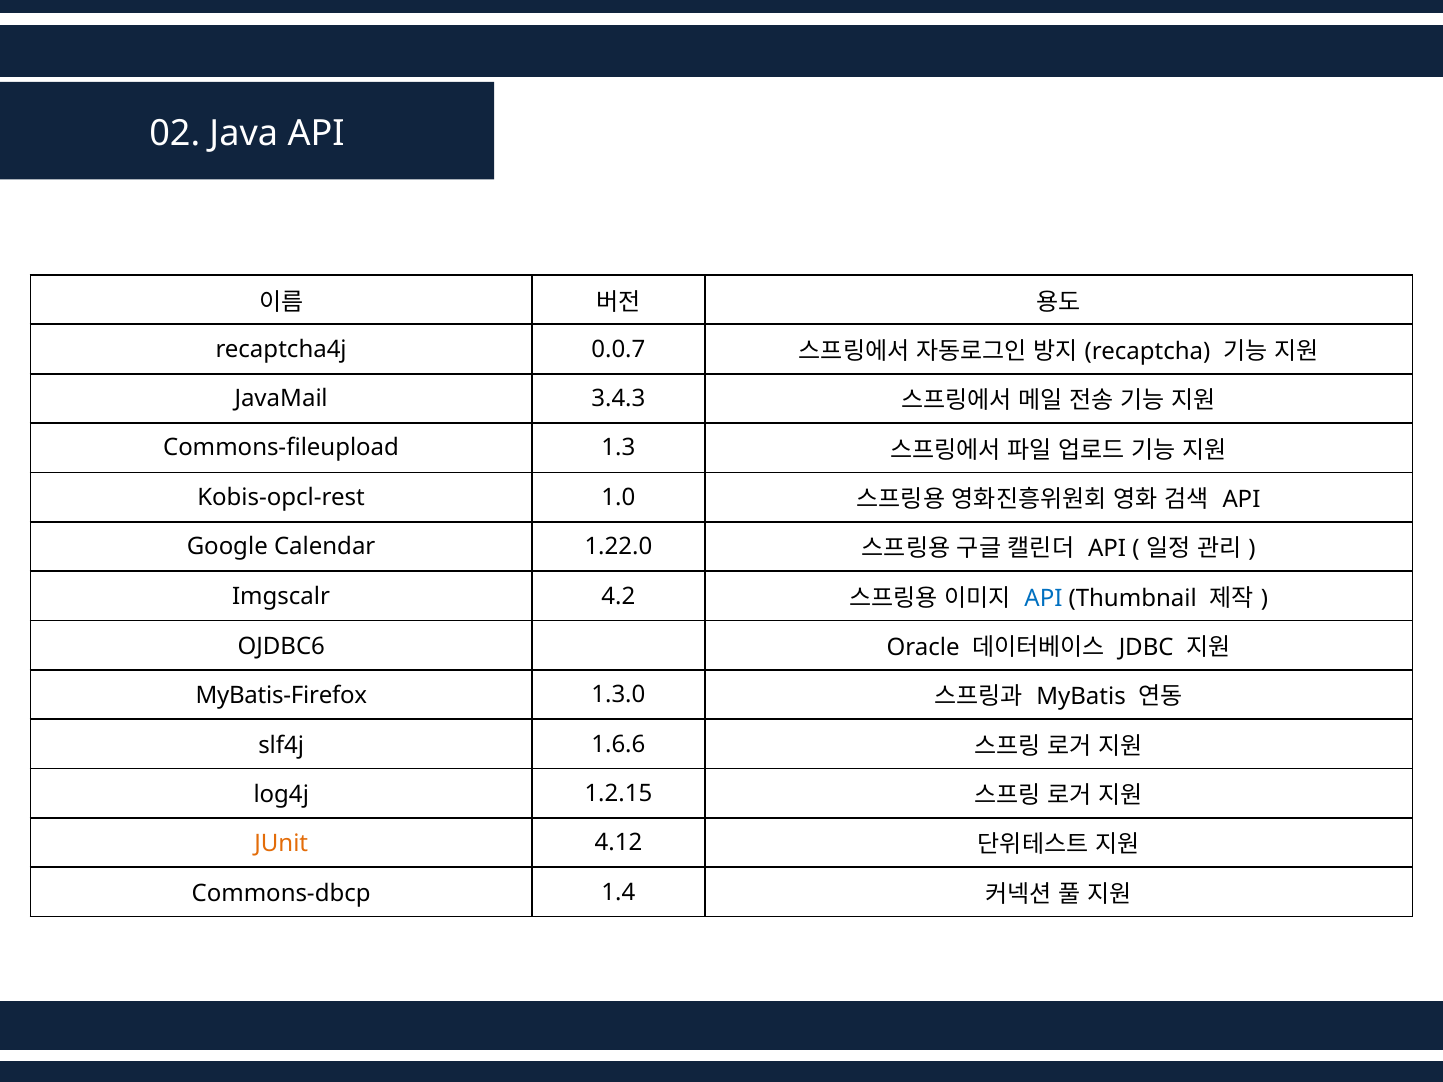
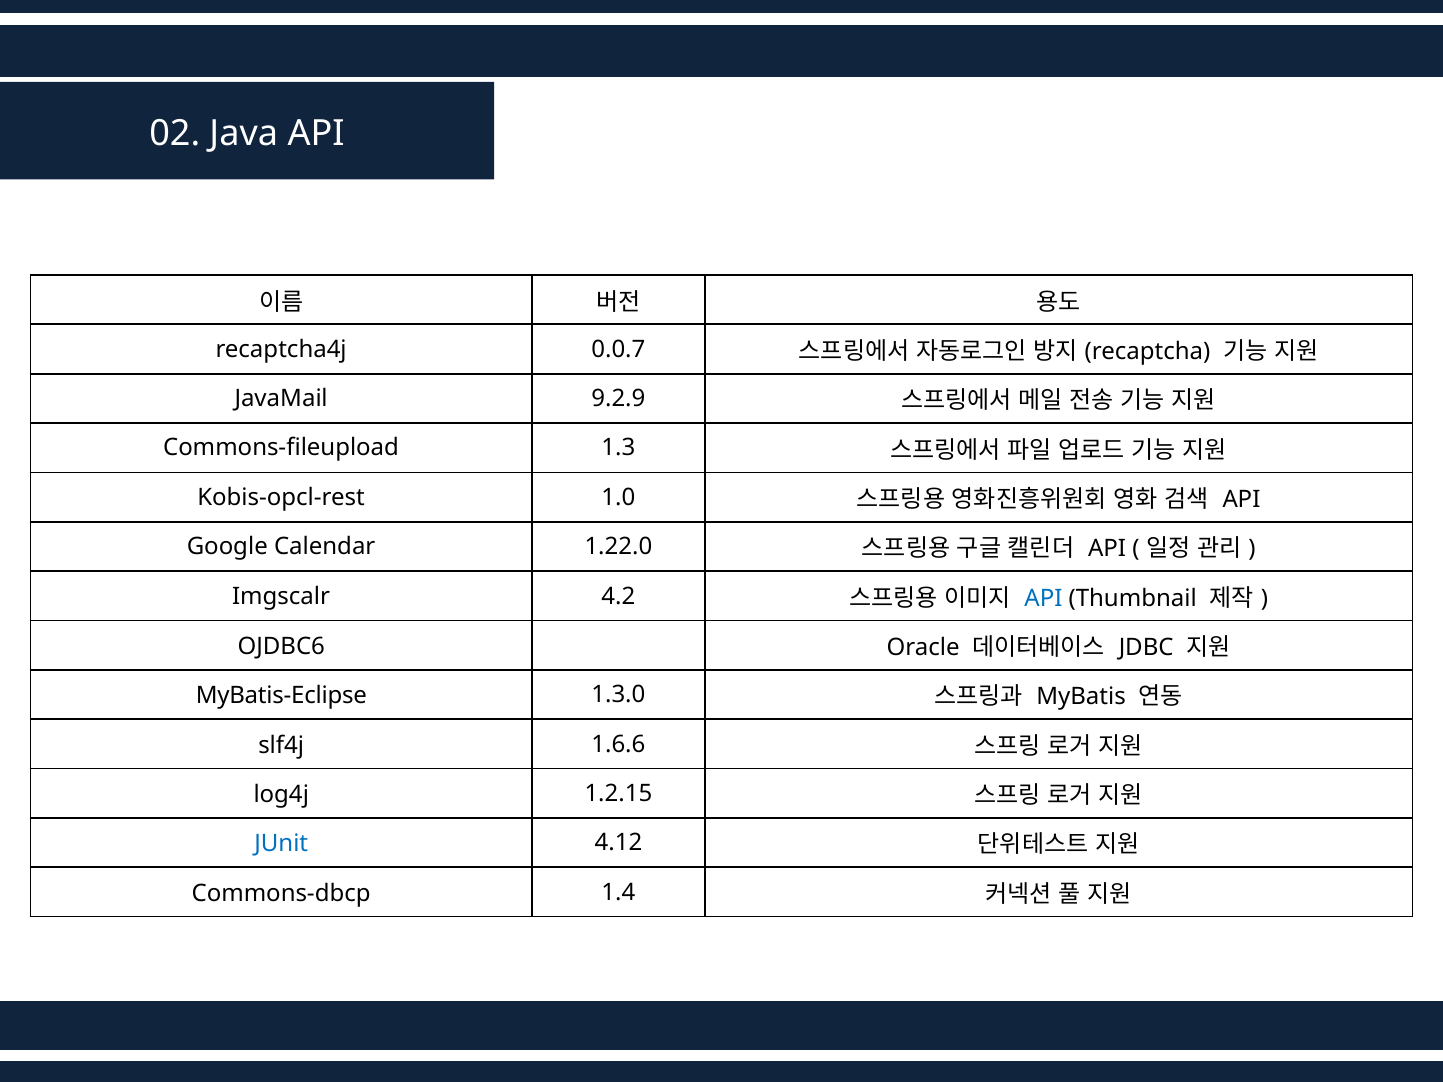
3.4.3: 3.4.3 -> 9.2.9
MyBatis-Firefox: MyBatis-Firefox -> MyBatis-Eclipse
JUnit colour: orange -> blue
